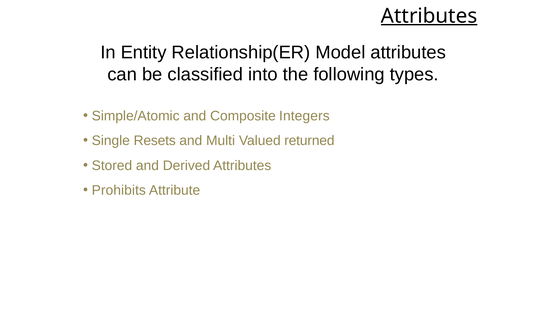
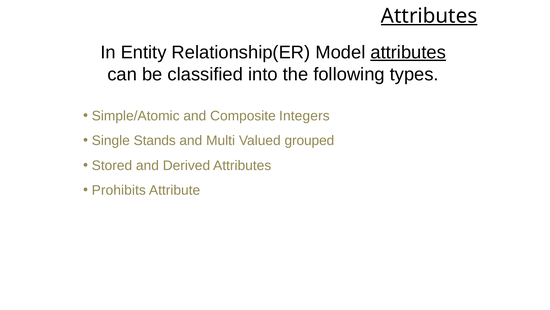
attributes at (408, 52) underline: none -> present
Resets: Resets -> Stands
returned: returned -> grouped
